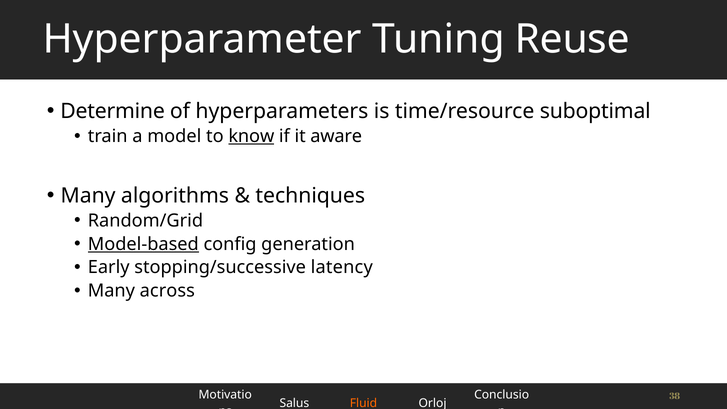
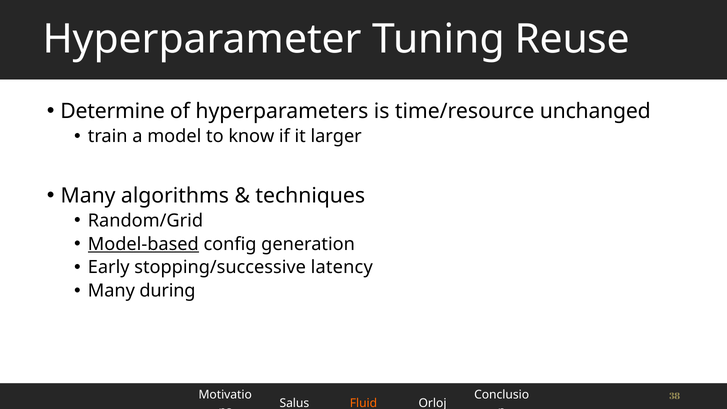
suboptimal: suboptimal -> unchanged
know underline: present -> none
aware: aware -> larger
across: across -> during
